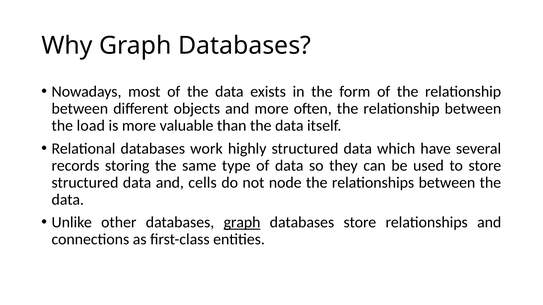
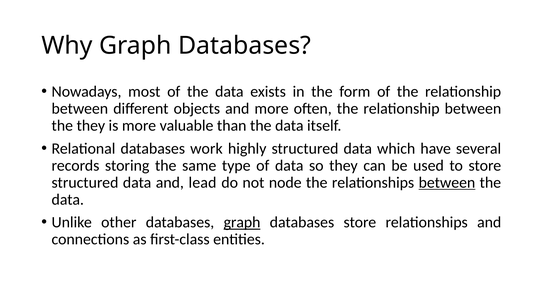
the load: load -> they
cells: cells -> lead
between at (447, 183) underline: none -> present
